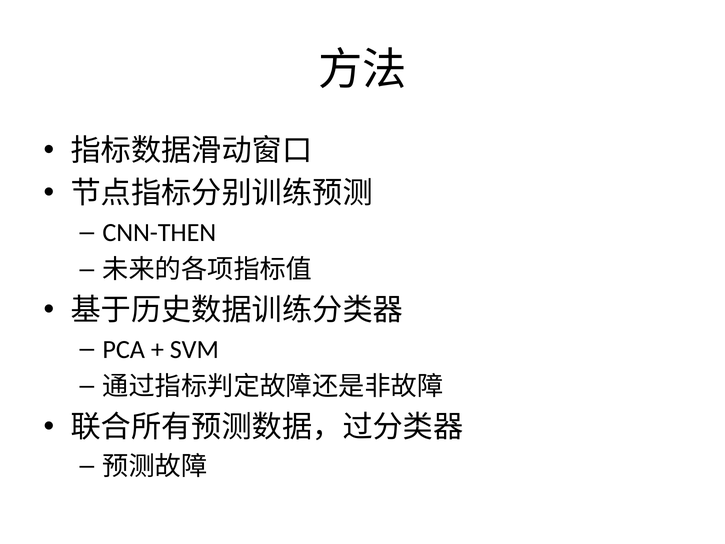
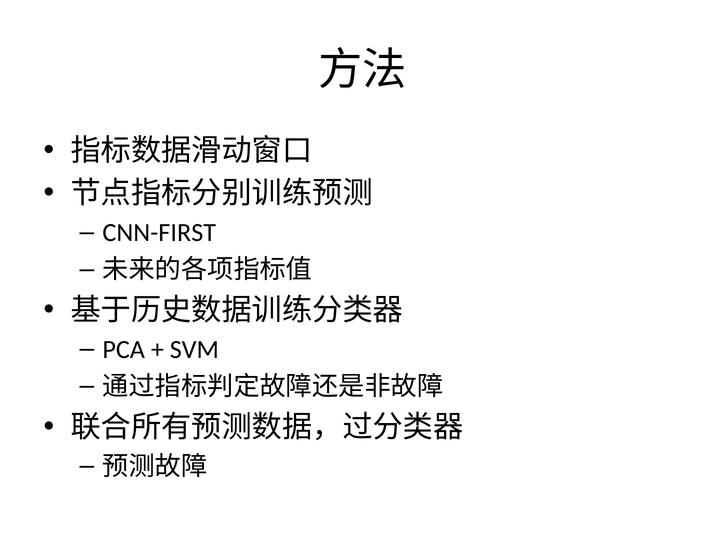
CNN-THEN: CNN-THEN -> CNN-FIRST
